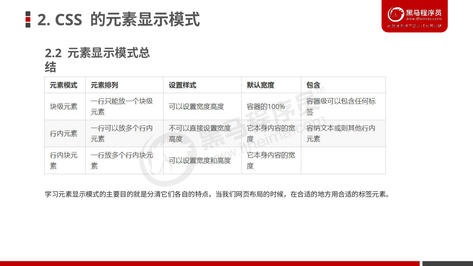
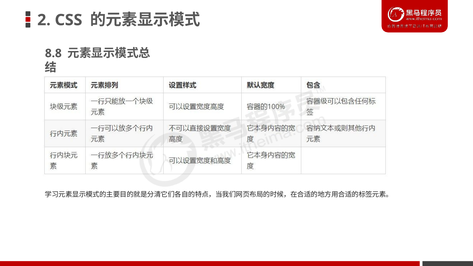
2.2: 2.2 -> 8.8
